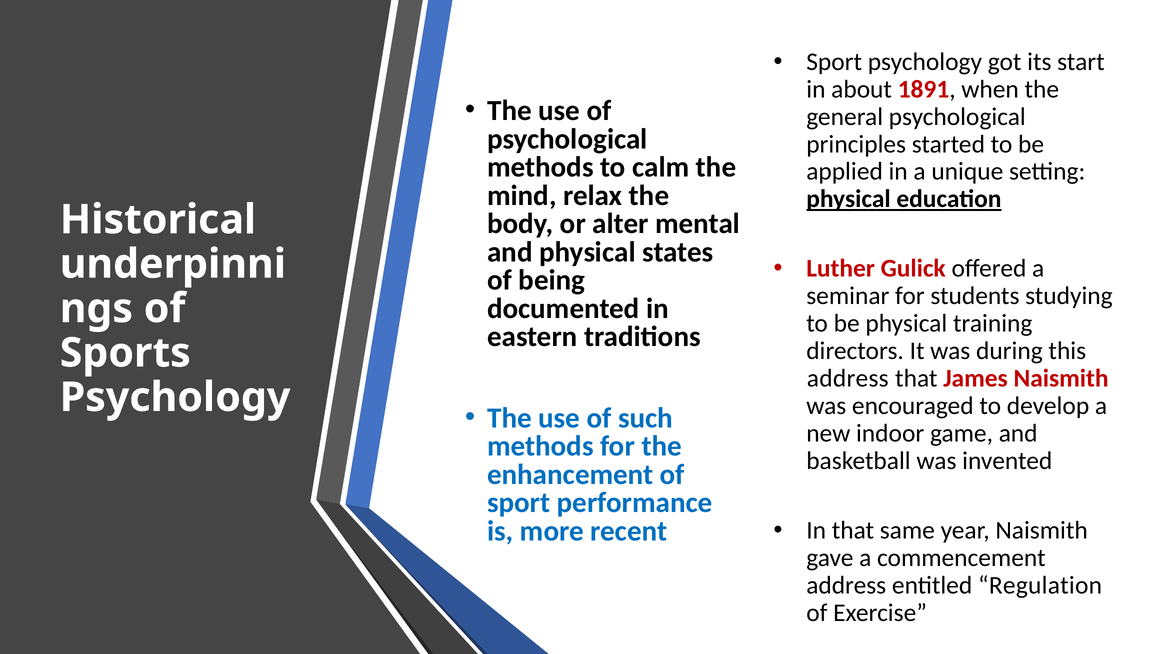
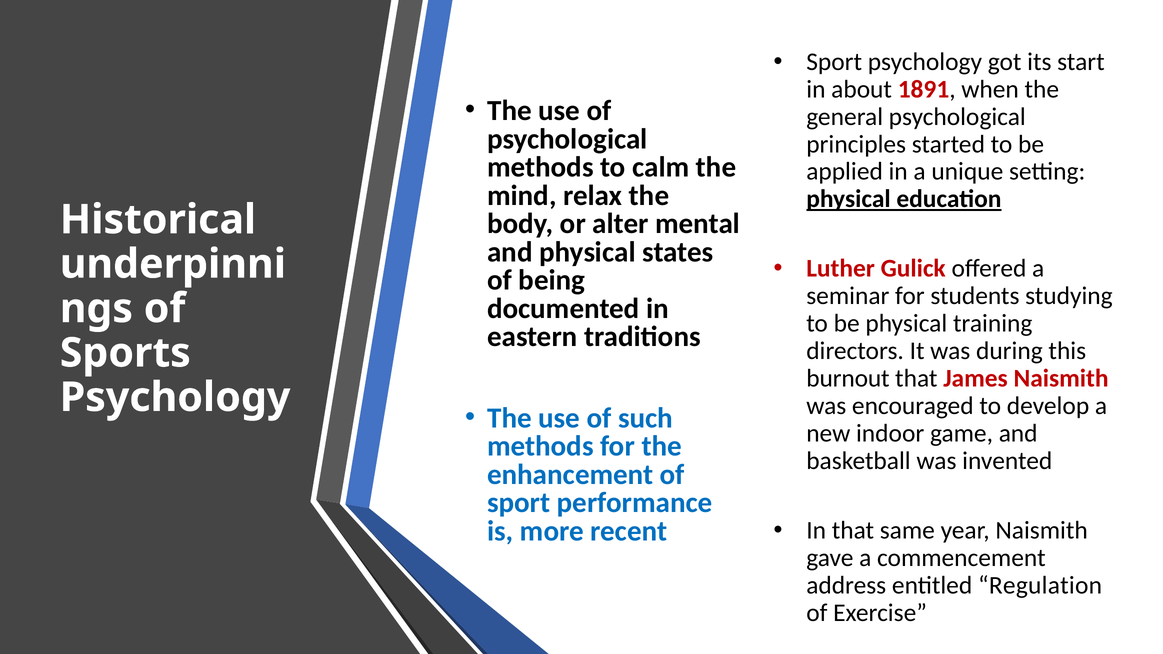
address at (848, 379): address -> burnout
